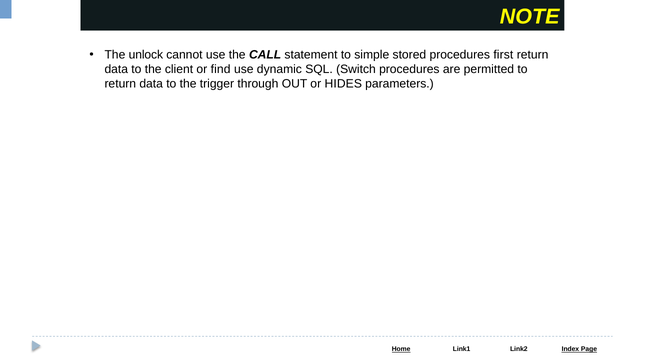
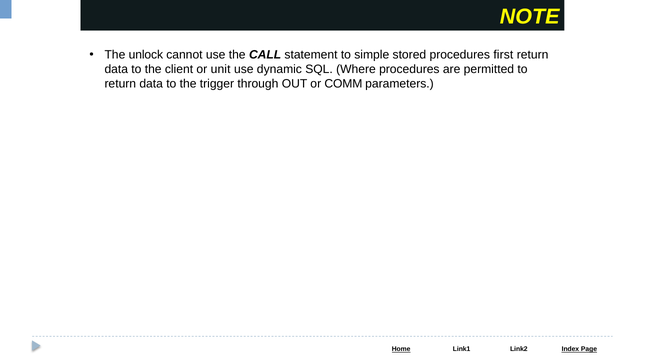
find: find -> unit
Switch: Switch -> Where
HIDES: HIDES -> COMM
